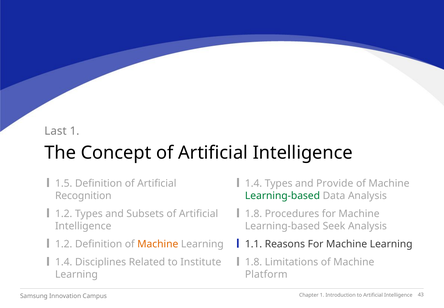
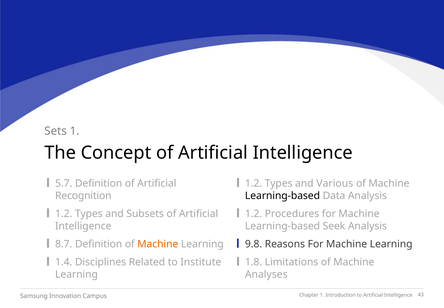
Last: Last -> Sets
1.5: 1.5 -> 5.7
1.4 at (254, 183): 1.4 -> 1.2
Provide: Provide -> Various
Learning-based at (282, 195) colour: green -> black
1.8 at (254, 213): 1.8 -> 1.2
1.2 at (64, 244): 1.2 -> 8.7
1.1: 1.1 -> 9.8
Platform: Platform -> Analyses
